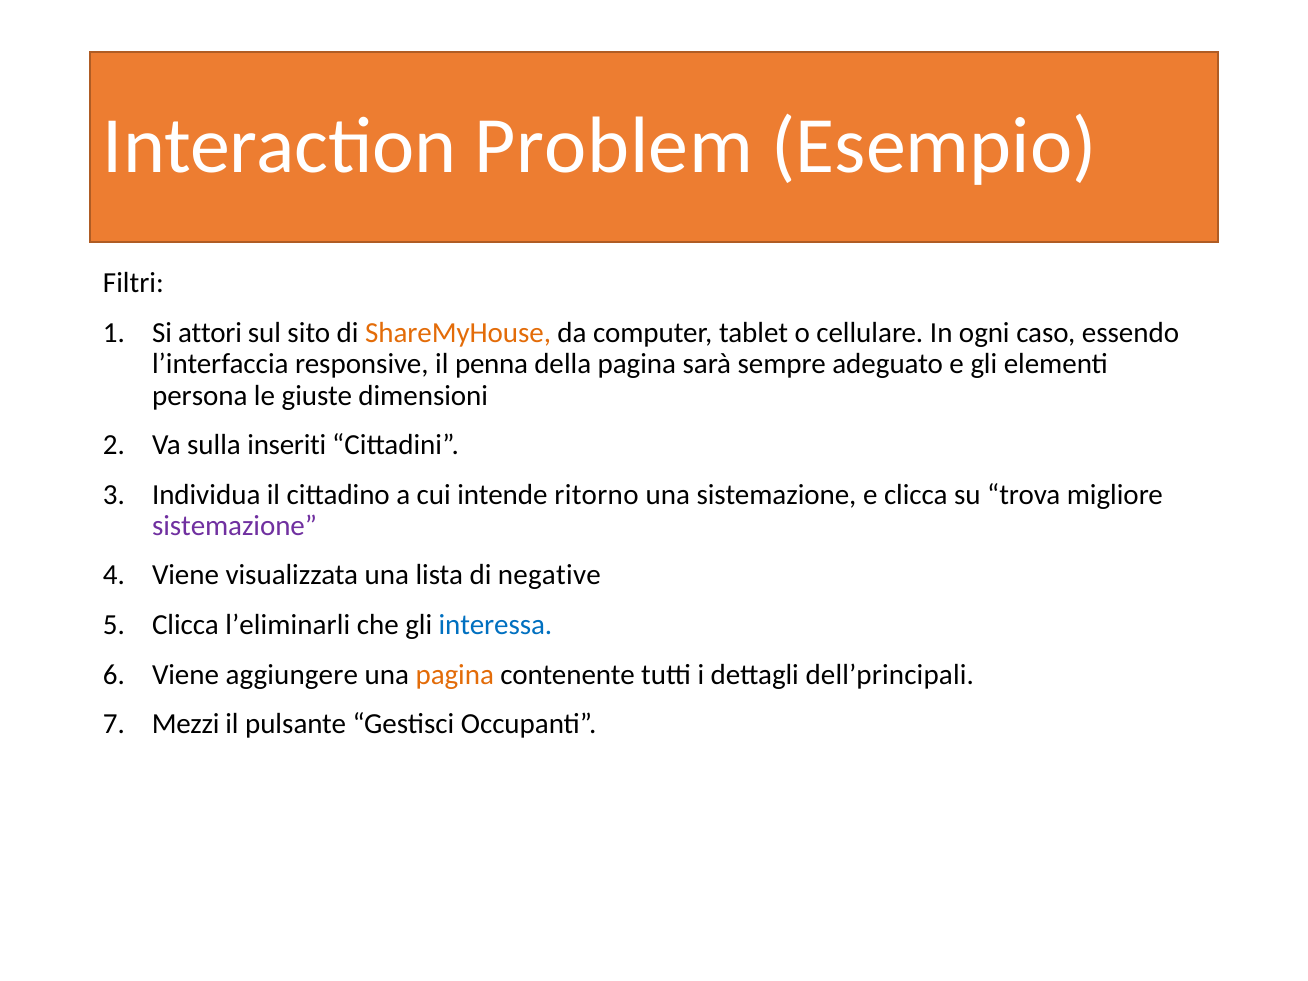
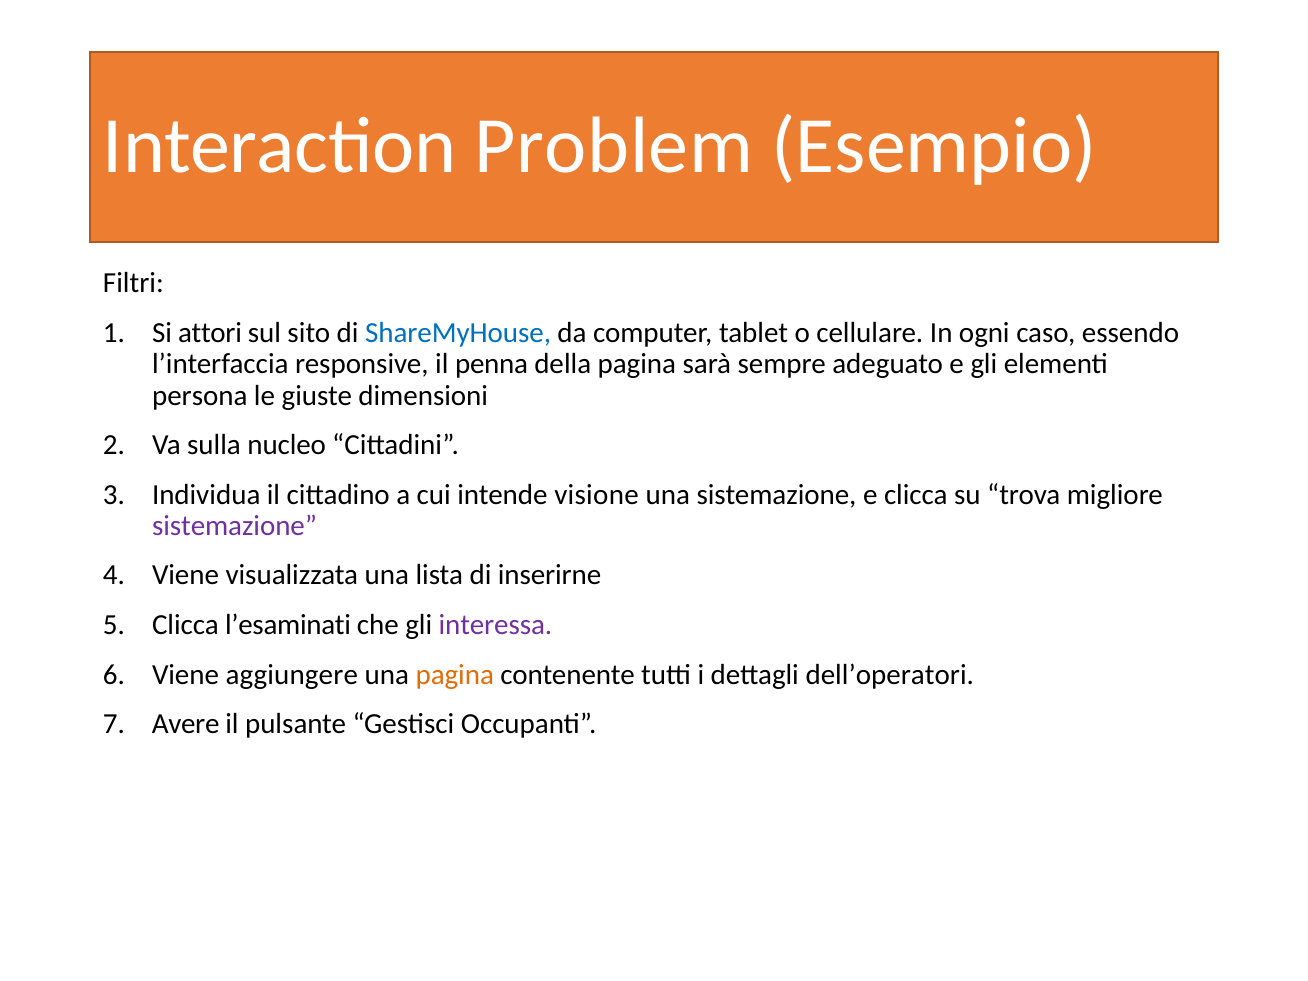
ShareMyHouse colour: orange -> blue
inseriti: inseriti -> nucleo
ritorno: ritorno -> visione
negative: negative -> inserirne
l’eliminarli: l’eliminarli -> l’esaminati
interessa colour: blue -> purple
dell’principali: dell’principali -> dell’operatori
Mezzi: Mezzi -> Avere
